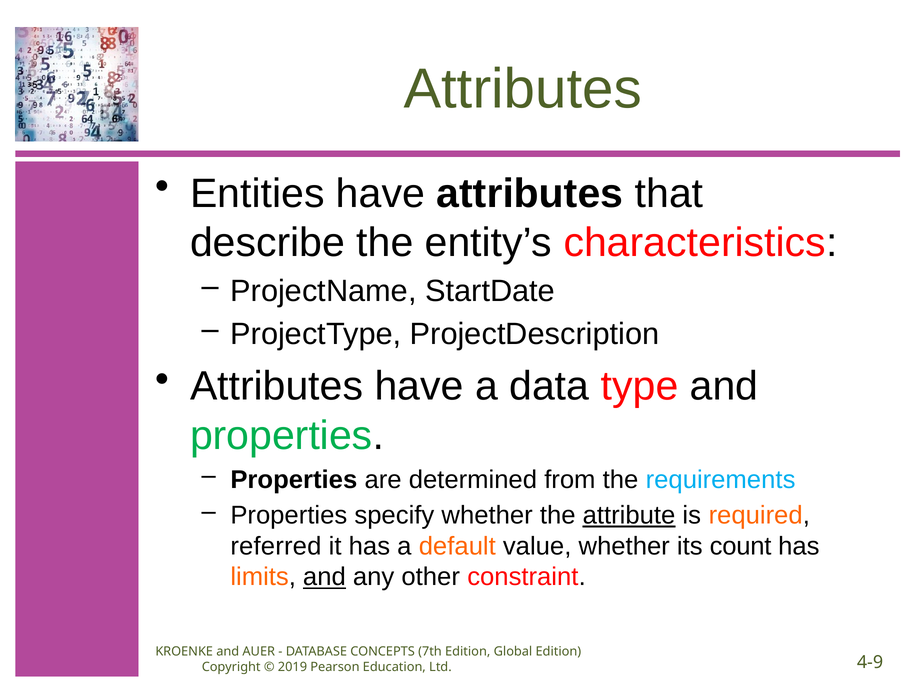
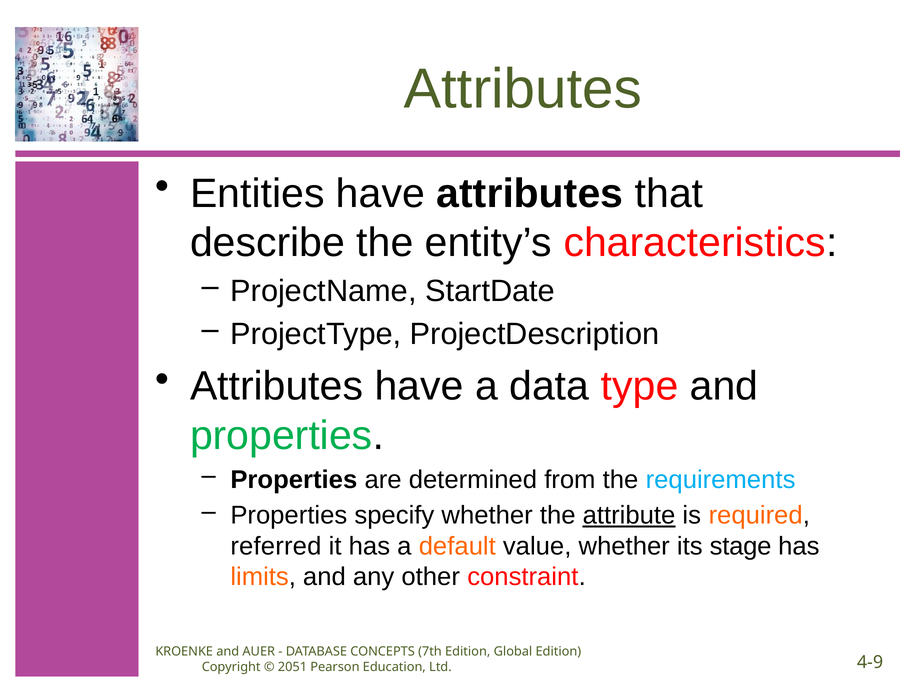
count: count -> stage
and at (324, 577) underline: present -> none
2019: 2019 -> 2051
